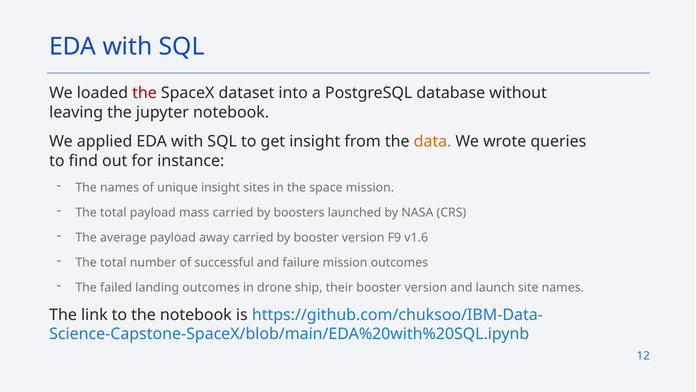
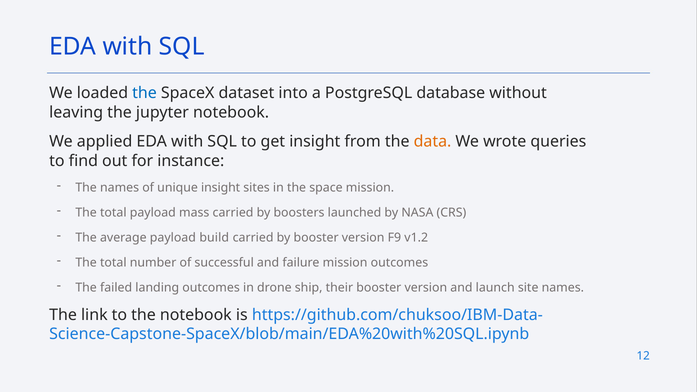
the at (145, 93) colour: red -> blue
away: away -> build
v1.6: v1.6 -> v1.2
